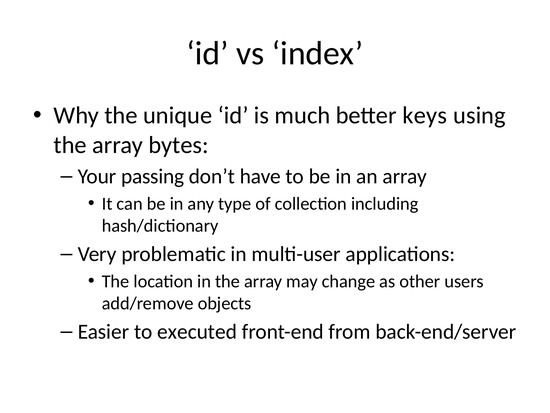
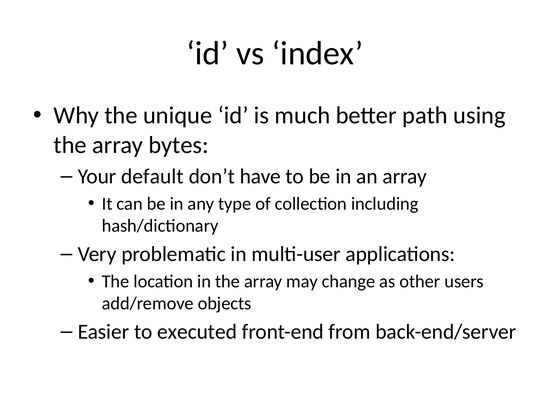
keys: keys -> path
passing: passing -> default
